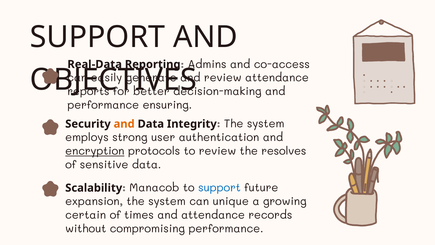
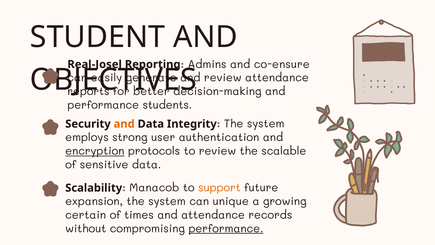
SUPPORT at (98, 37): SUPPORT -> STUDENT
Real-Data: Real-Data -> Real-Josel
co-access: co-access -> co-ensure
ensuring: ensuring -> students
resolves: resolves -> scalable
support at (219, 188) colour: blue -> orange
performance at (226, 228) underline: none -> present
